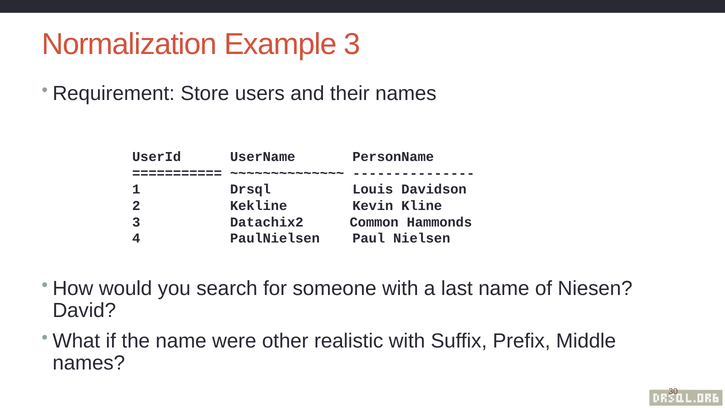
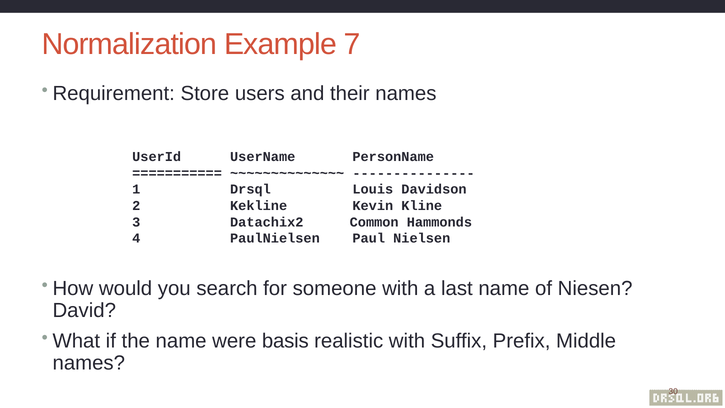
Example 3: 3 -> 7
other: other -> basis
